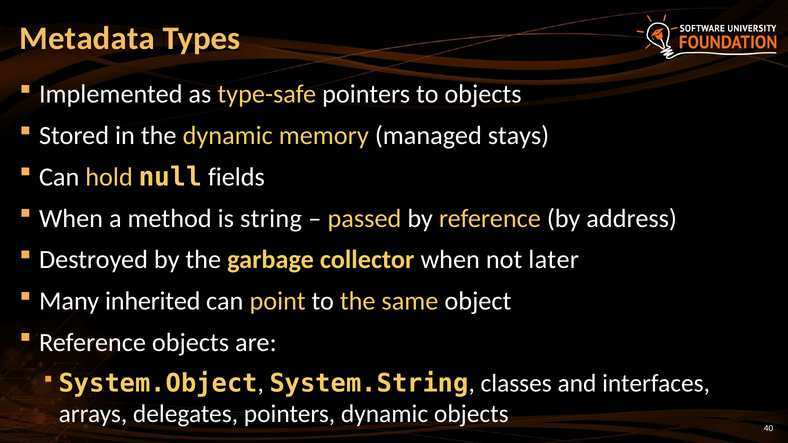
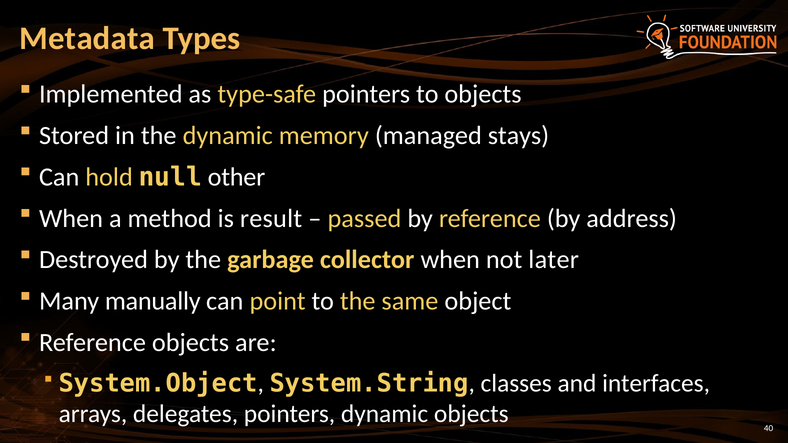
fields: fields -> other
string: string -> result
inherited: inherited -> manually
